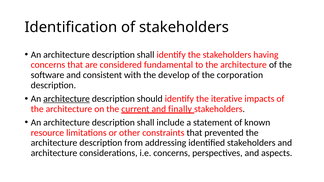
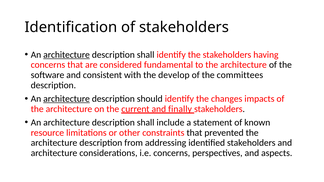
architecture at (67, 55) underline: none -> present
corporation: corporation -> committees
iterative: iterative -> changes
